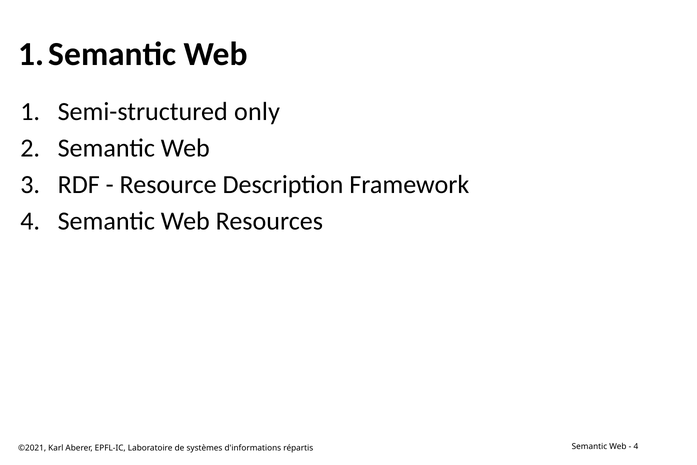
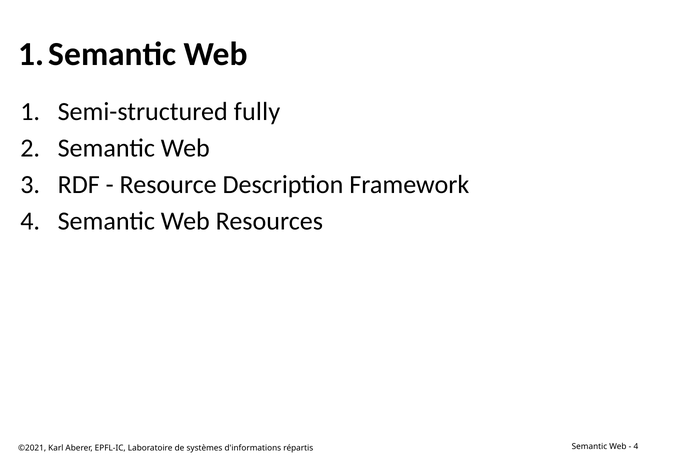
only: only -> fully
